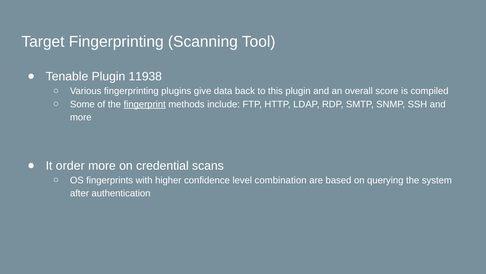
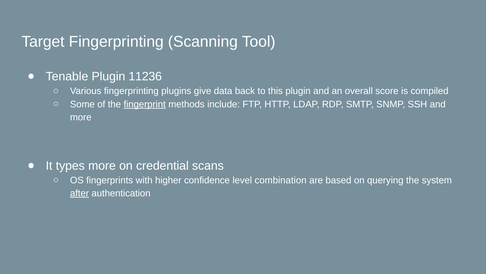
11938: 11938 -> 11236
order: order -> types
after underline: none -> present
